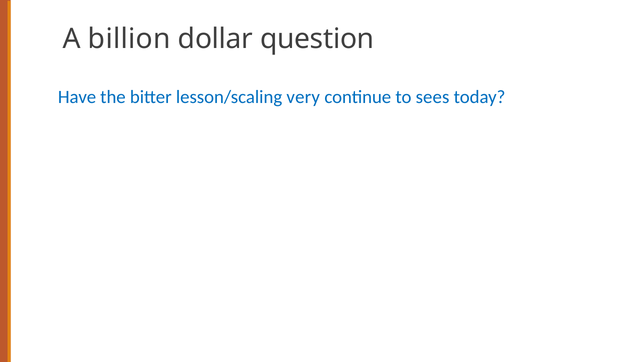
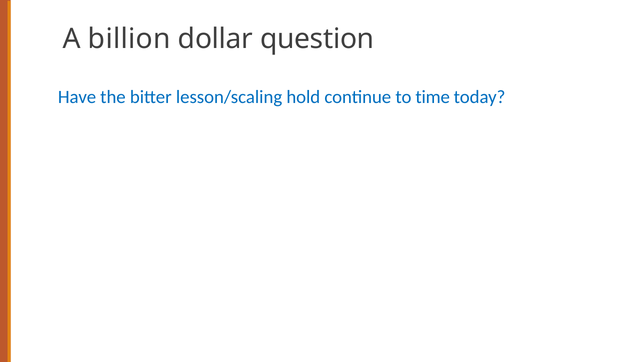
very: very -> hold
sees: sees -> time
